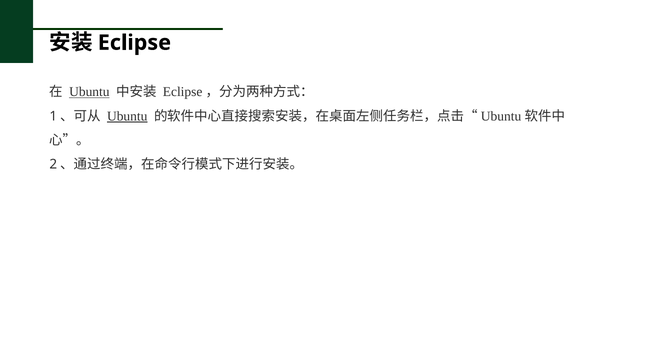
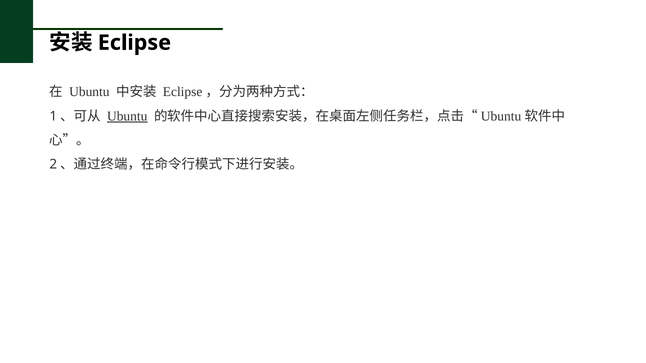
Ubuntu at (89, 92) underline: present -> none
